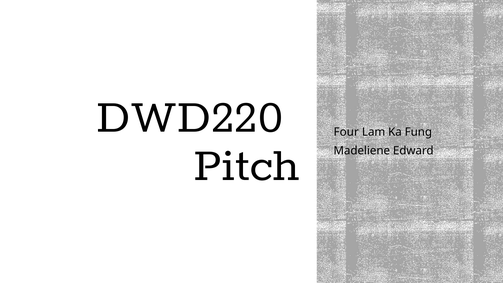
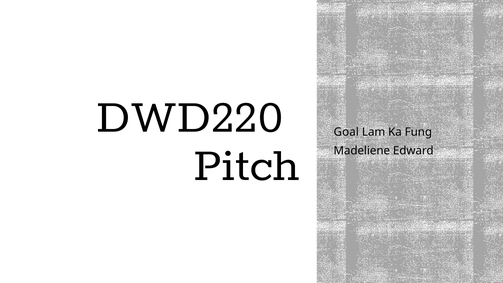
Four: Four -> Goal
